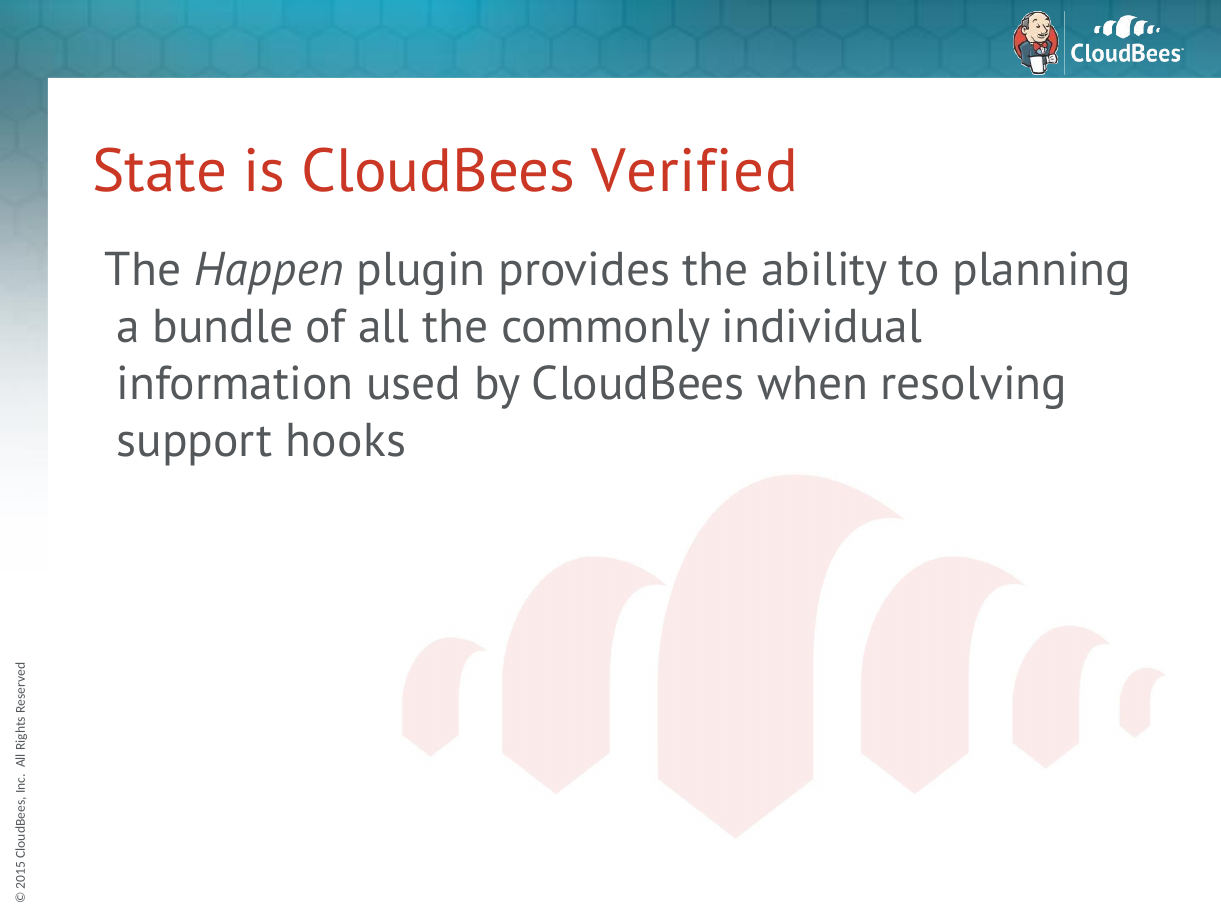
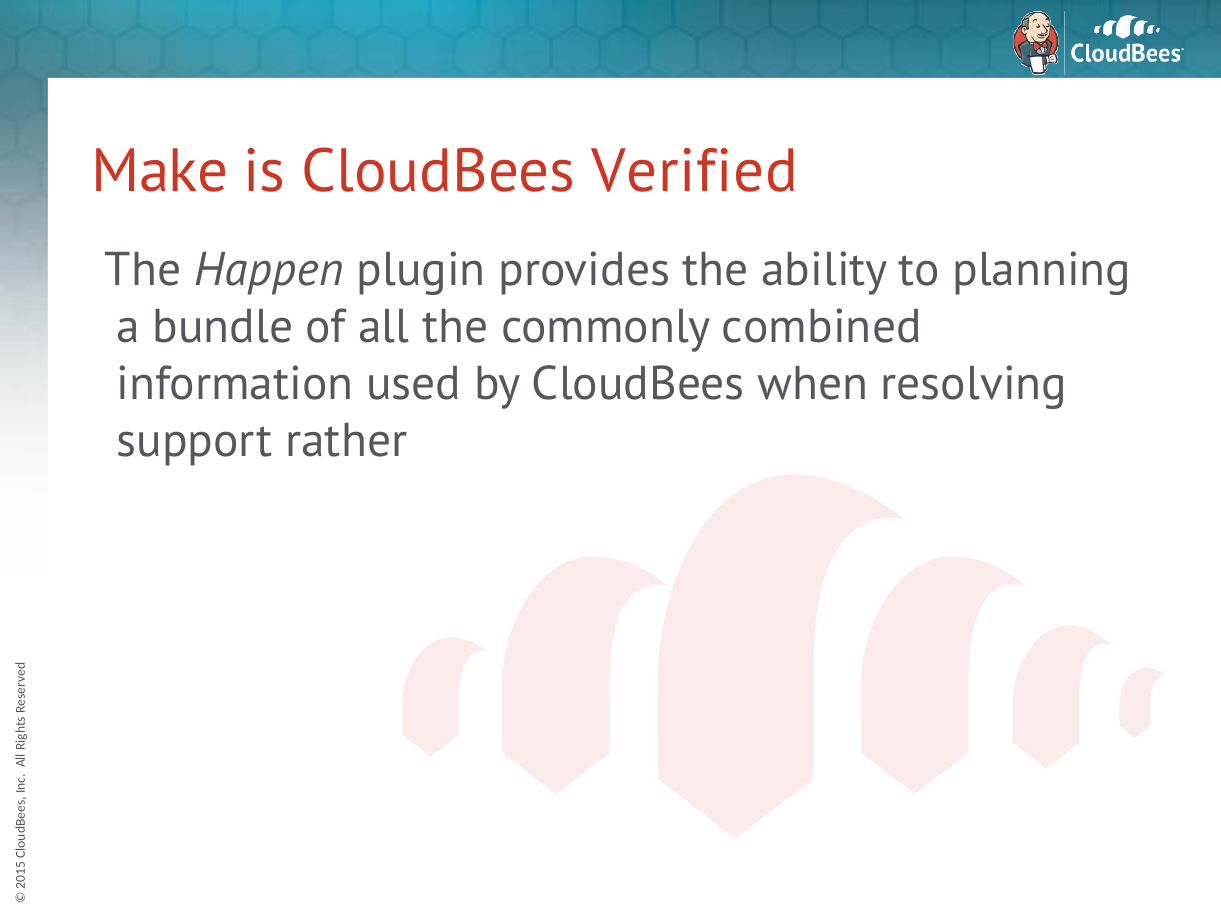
State: State -> Make
individual: individual -> combined
hooks: hooks -> rather
